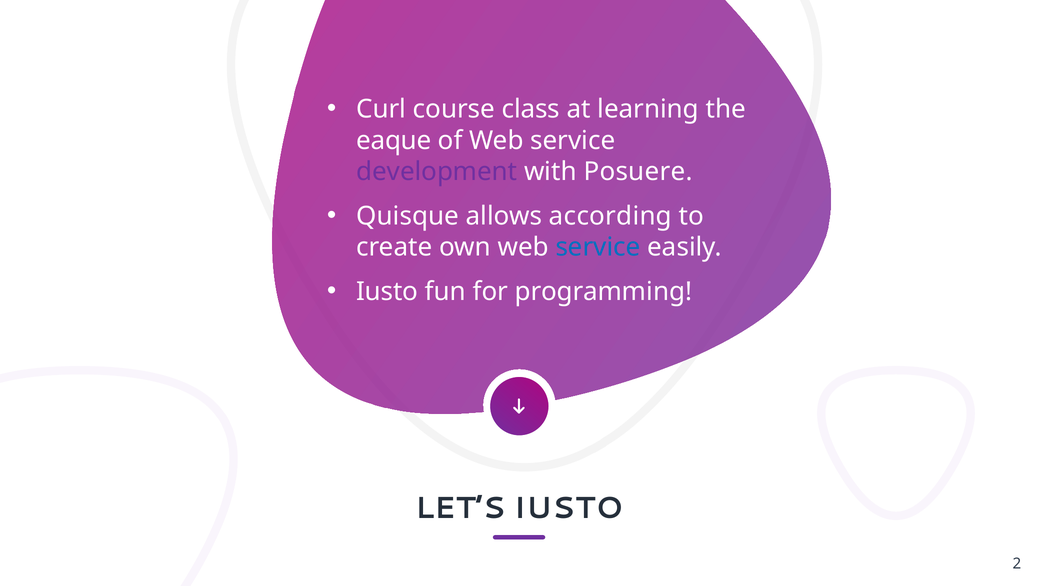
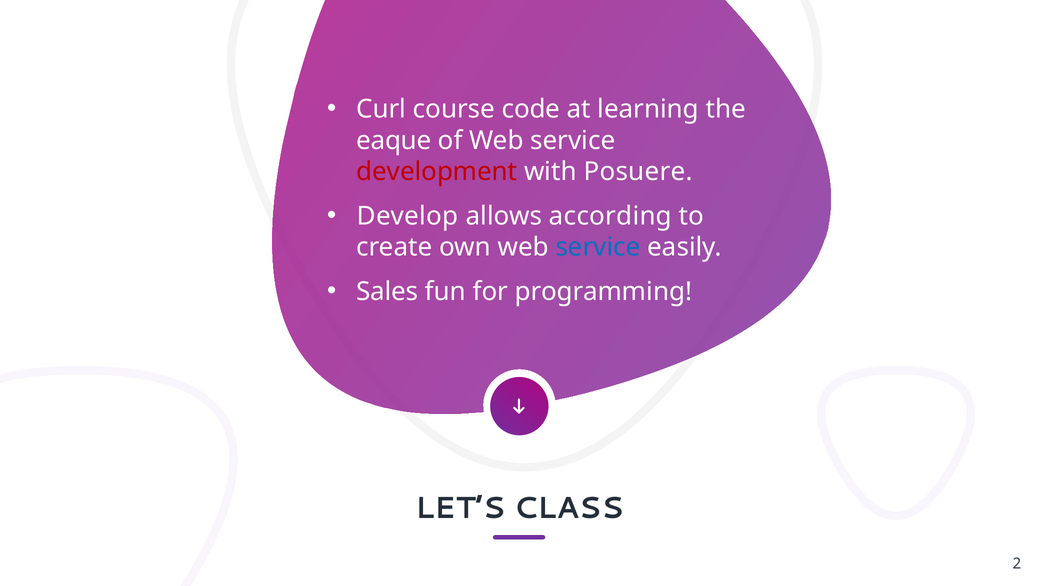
class: class -> code
development colour: purple -> red
Quisque: Quisque -> Develop
Iusto at (387, 291): Iusto -> Sales
LET’S IUSTO: IUSTO -> CLASS
